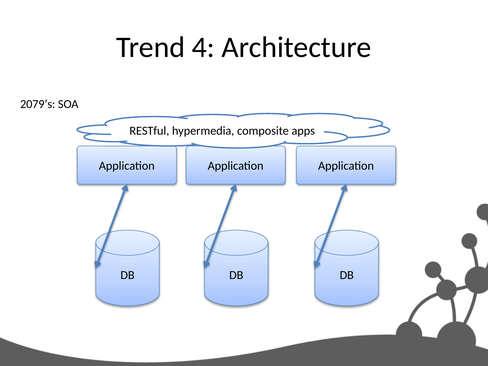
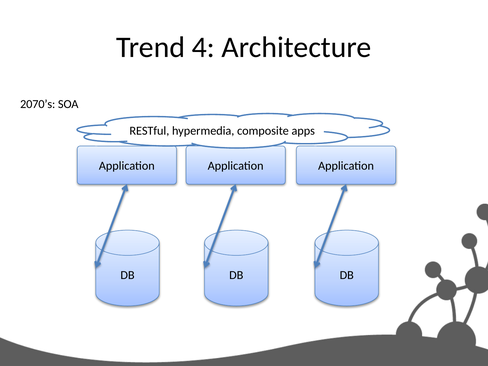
2079’s: 2079’s -> 2070’s
